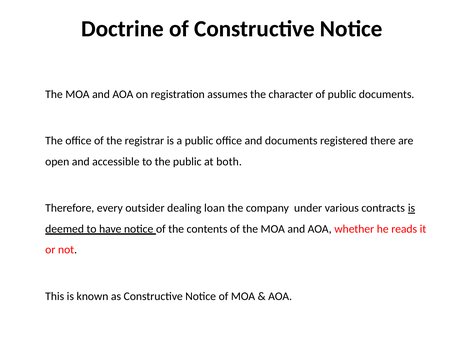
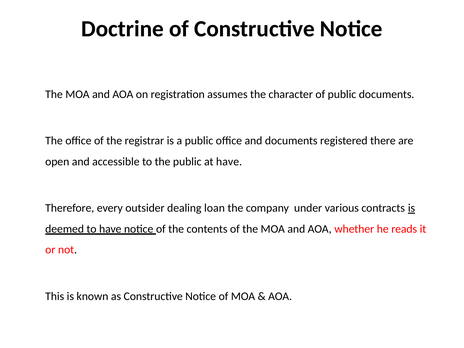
at both: both -> have
